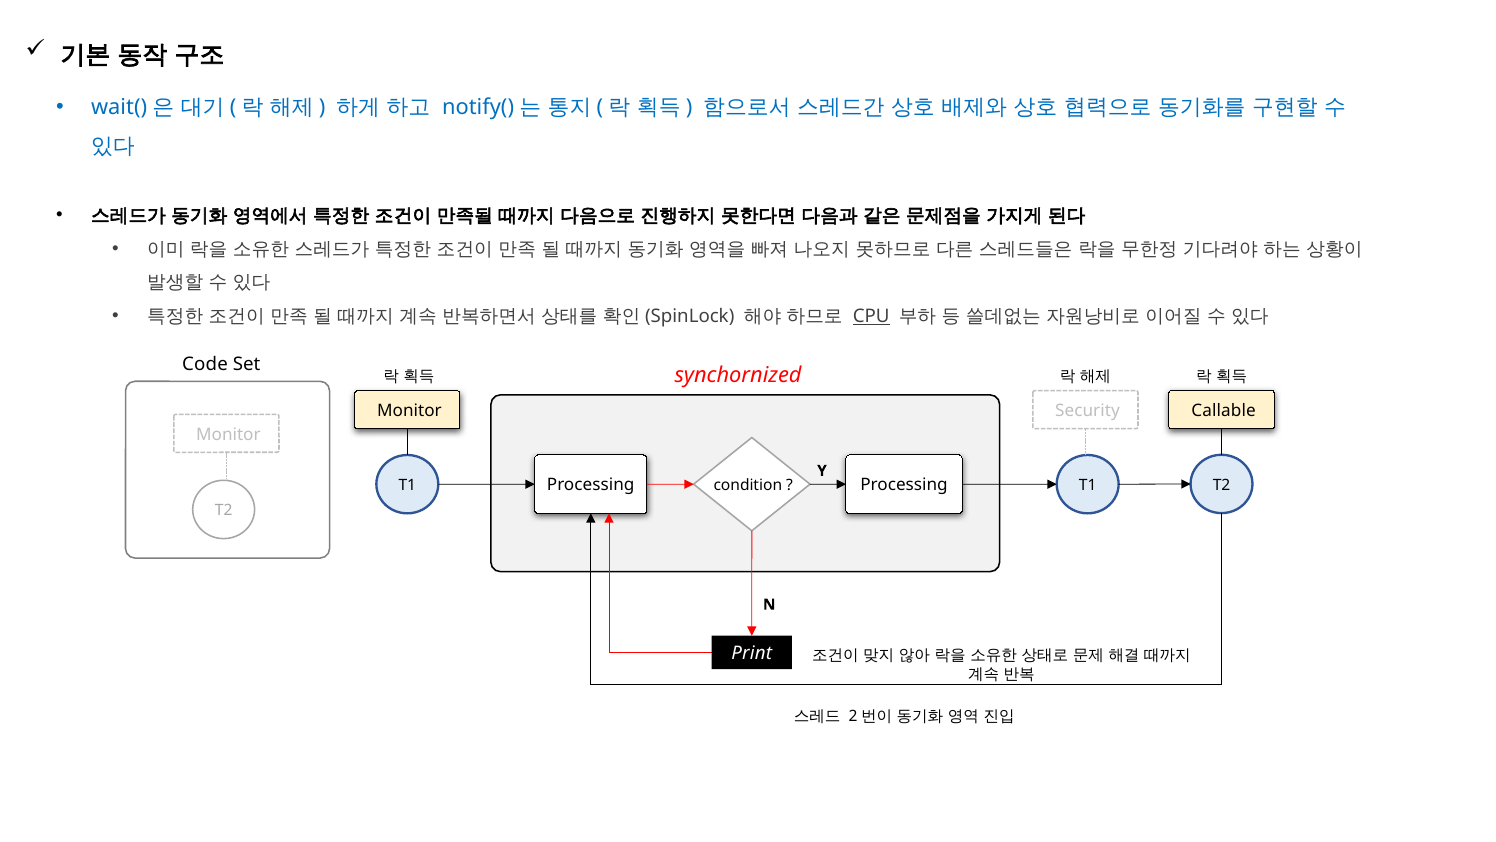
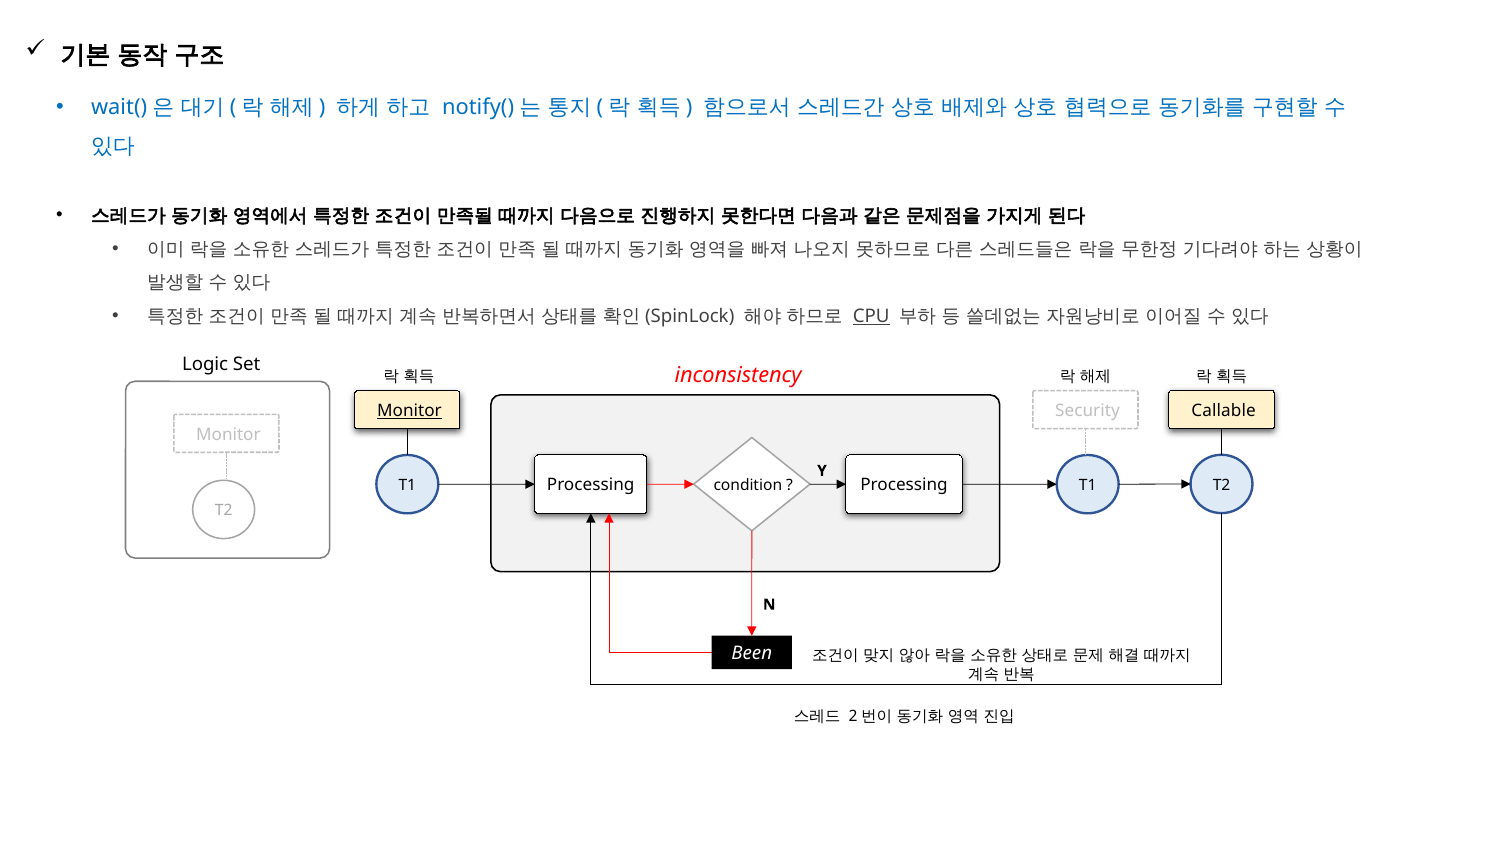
Code: Code -> Logic
synchornized: synchornized -> inconsistency
Monitor at (409, 411) underline: none -> present
Print: Print -> Been
